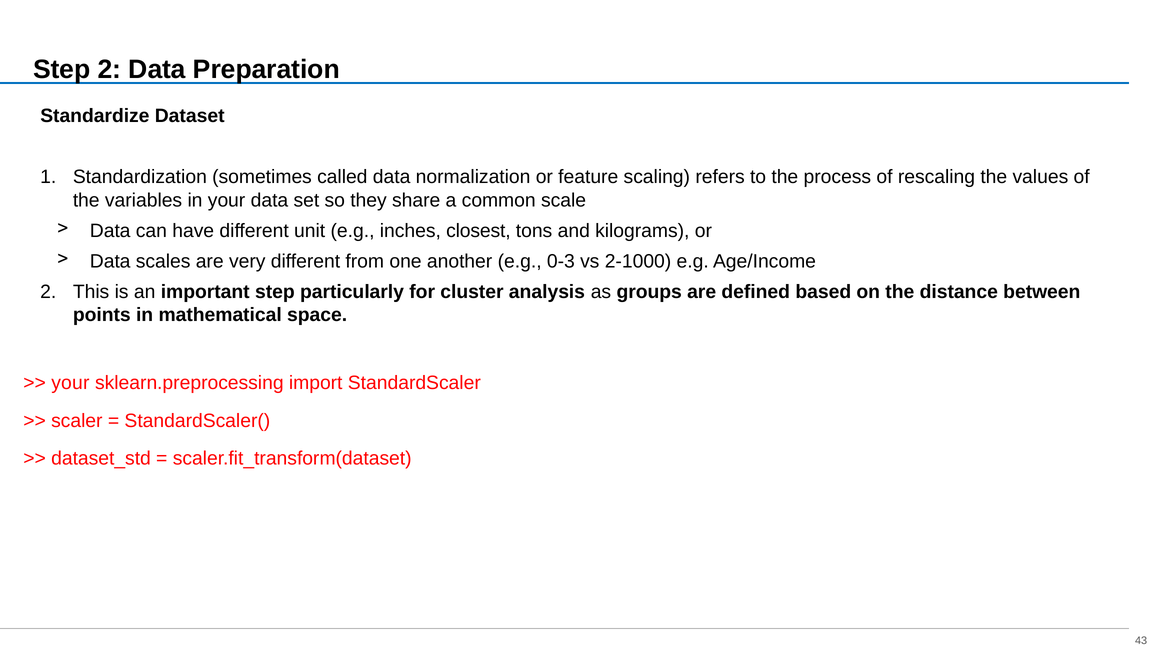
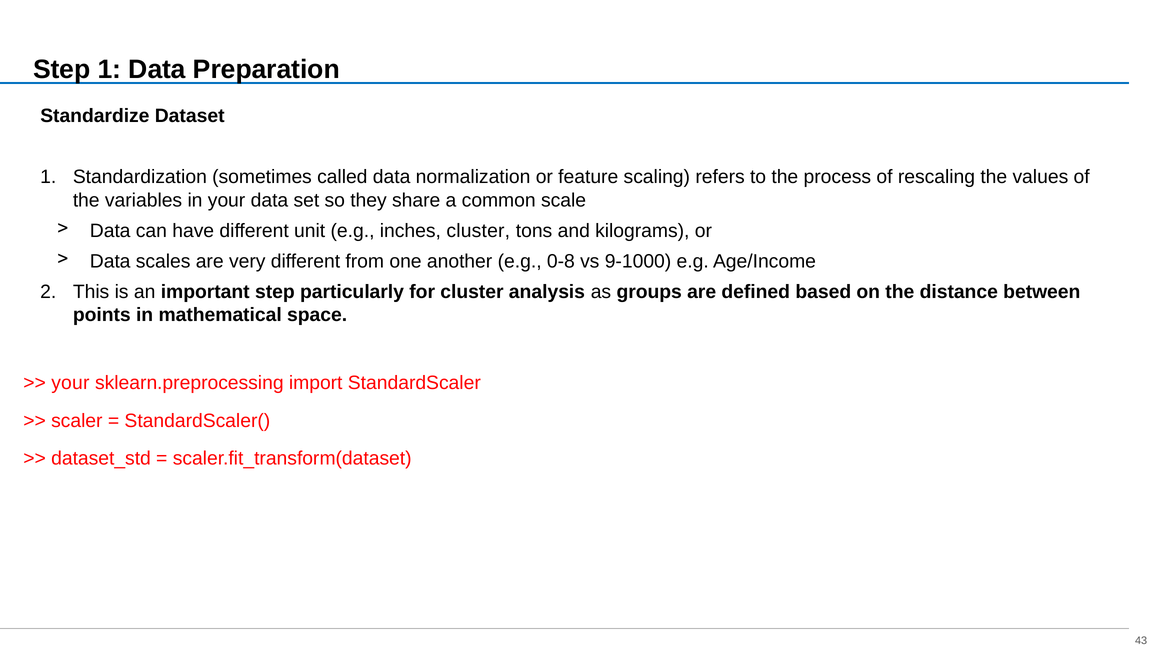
Step 2: 2 -> 1
inches closest: closest -> cluster
0-3: 0-3 -> 0-8
2-1000: 2-1000 -> 9-1000
